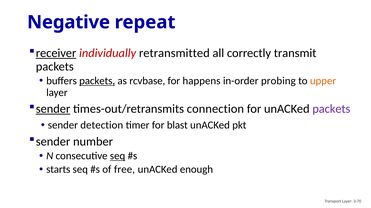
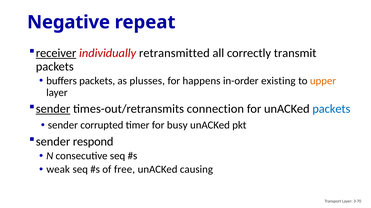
packets at (97, 81) underline: present -> none
rcvbase: rcvbase -> plusses
probing: probing -> existing
packets at (331, 109) colour: purple -> blue
detection: detection -> corrupted
blast: blast -> busy
number: number -> respond
seq at (118, 156) underline: present -> none
starts: starts -> weak
enough: enough -> causing
